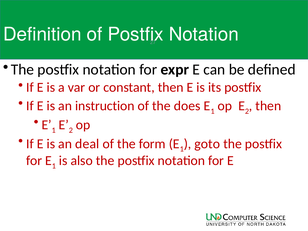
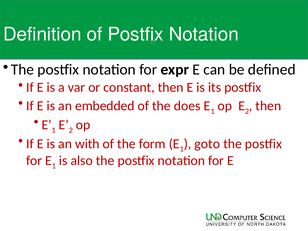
instruction: instruction -> embedded
deal: deal -> with
